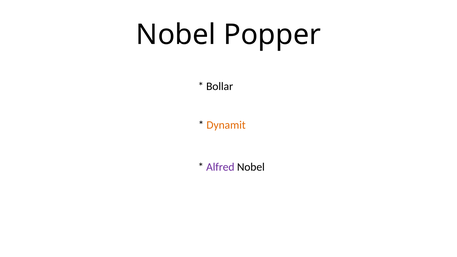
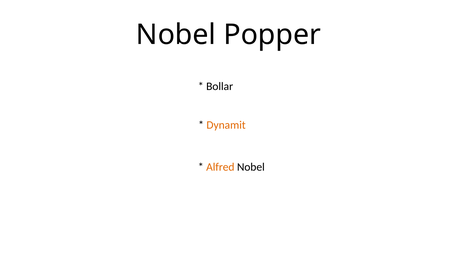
Alfred colour: purple -> orange
